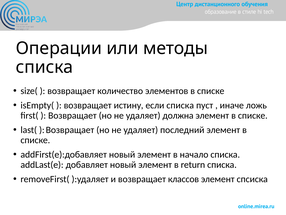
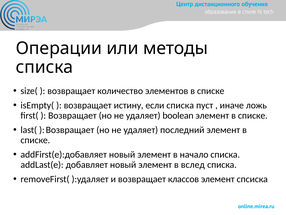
должна: должна -> boolean
return: return -> вслед
